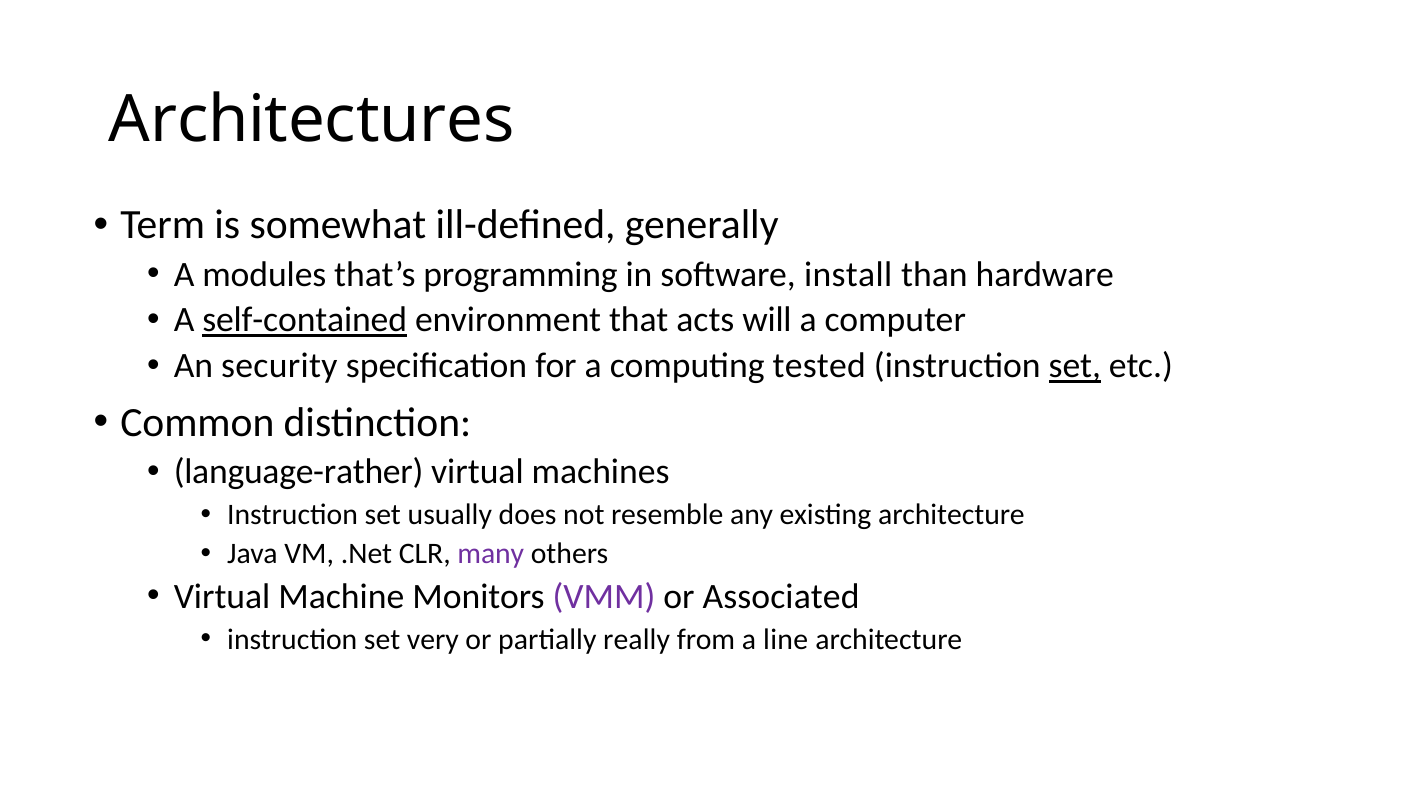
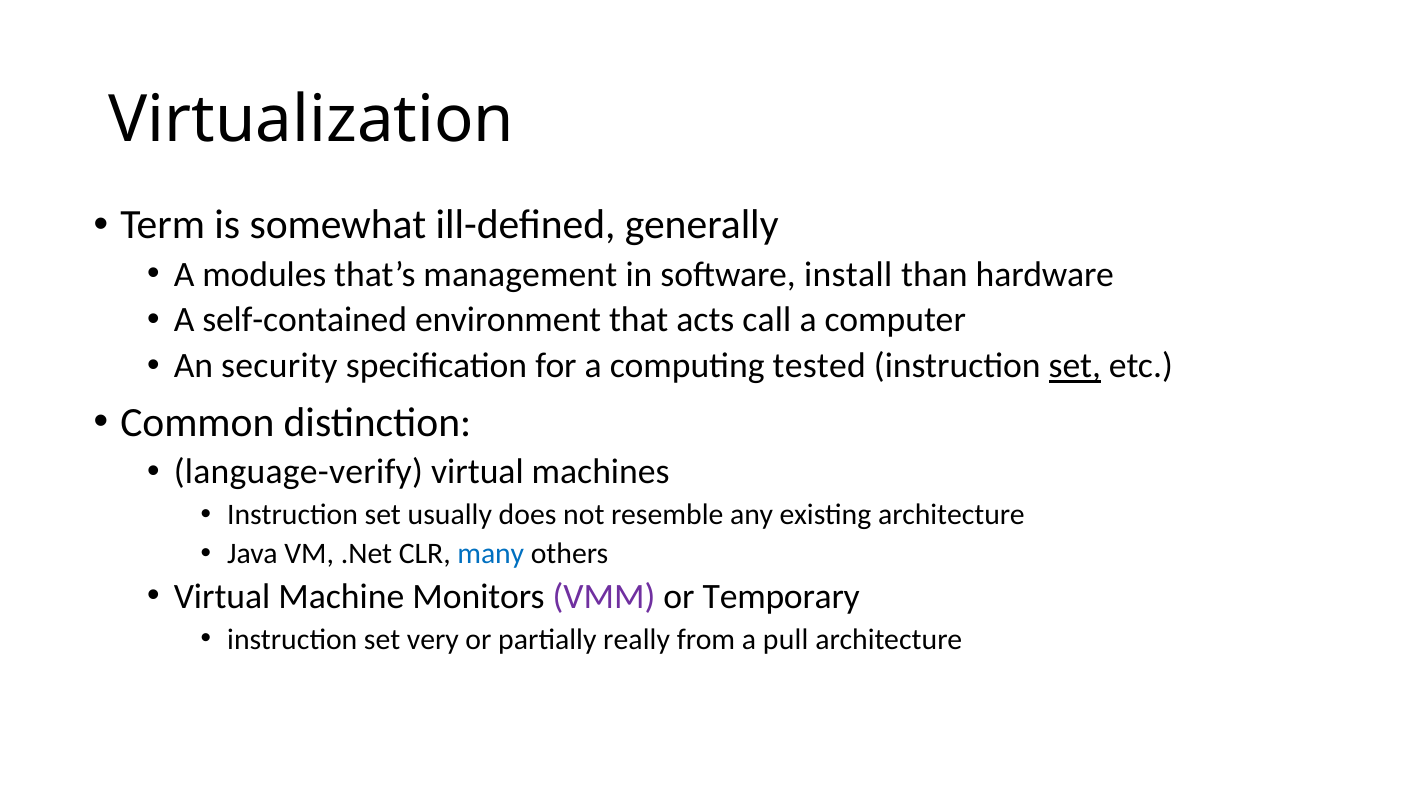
Architectures: Architectures -> Virtualization
programming: programming -> management
self-contained underline: present -> none
will: will -> call
language-rather: language-rather -> language-verify
many colour: purple -> blue
Associated: Associated -> Temporary
line: line -> pull
